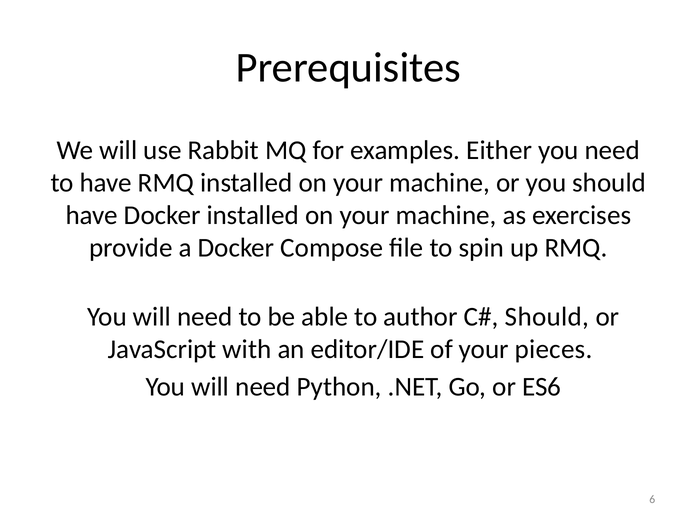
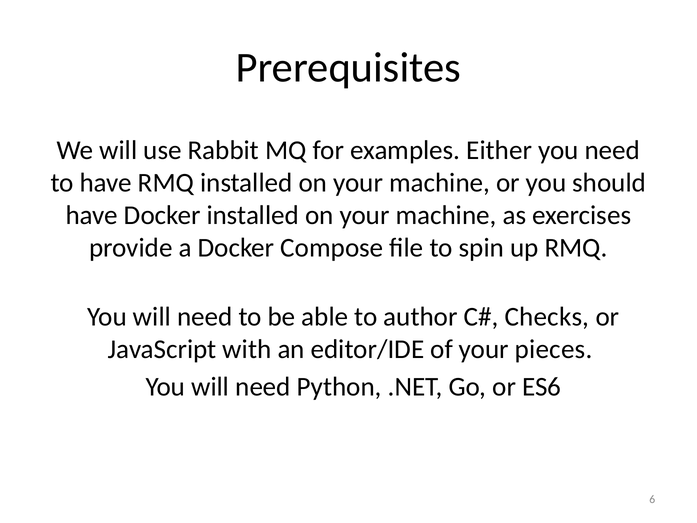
Should at (547, 316): Should -> Checks
